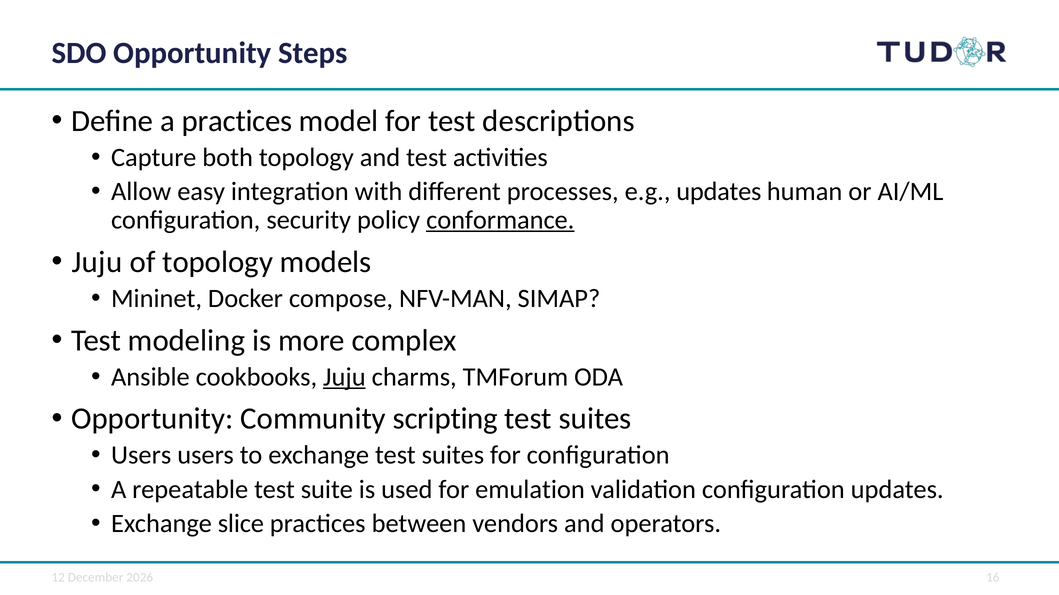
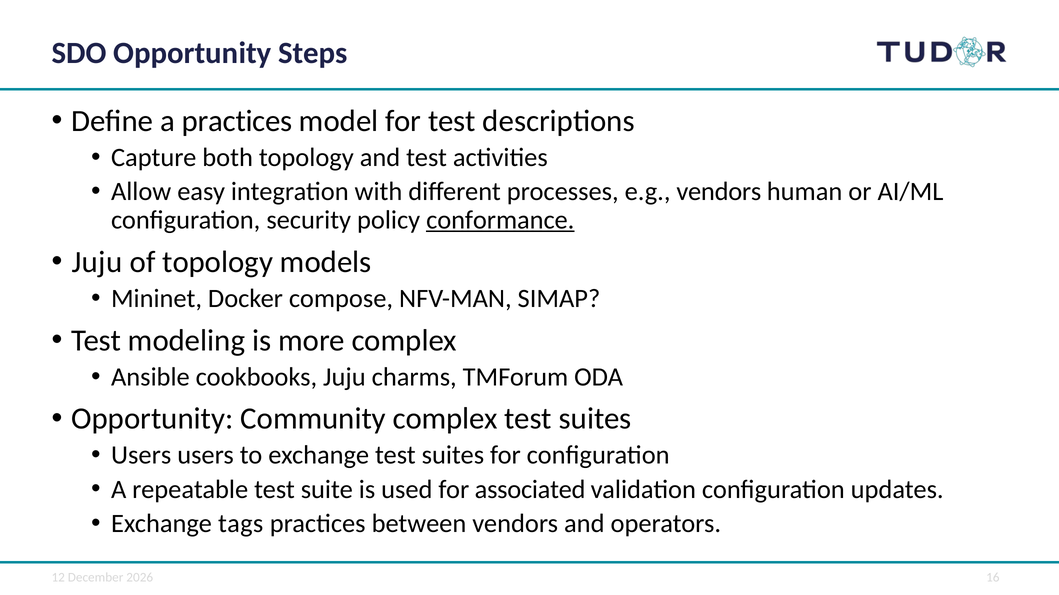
e.g updates: updates -> vendors
Juju at (344, 377) underline: present -> none
Community scripting: scripting -> complex
emulation: emulation -> associated
slice: slice -> tags
